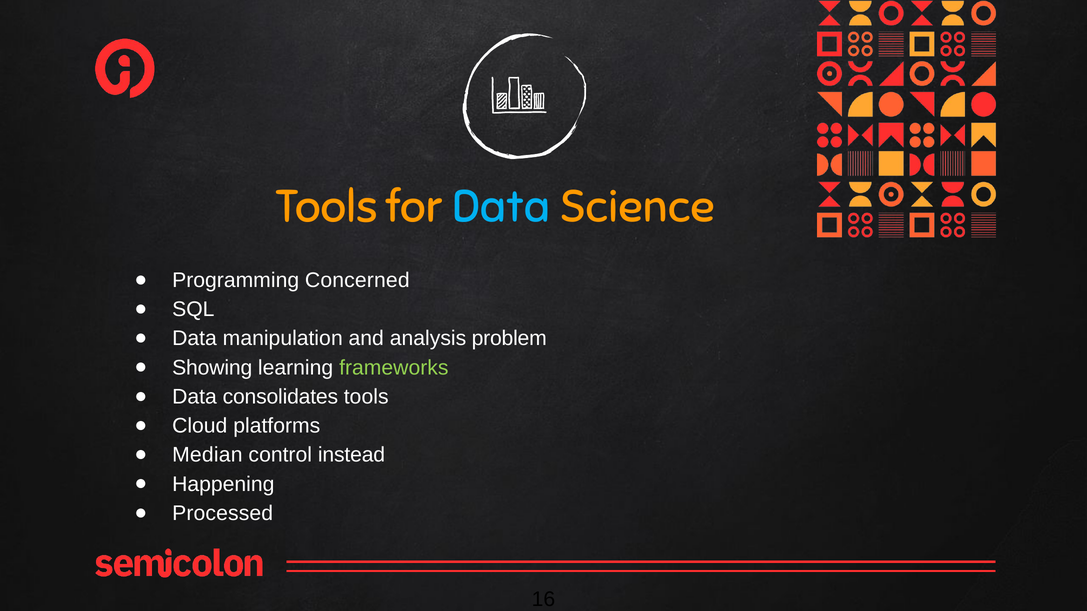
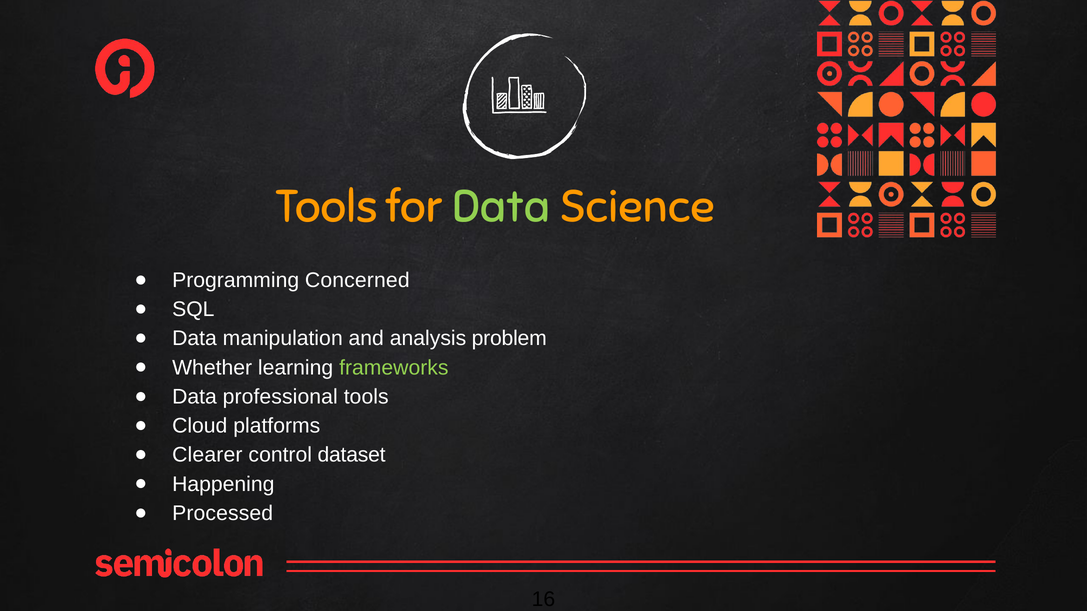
Data at (501, 207) colour: light blue -> light green
Showing: Showing -> Whether
consolidates: consolidates -> professional
Median: Median -> Clearer
instead: instead -> dataset
